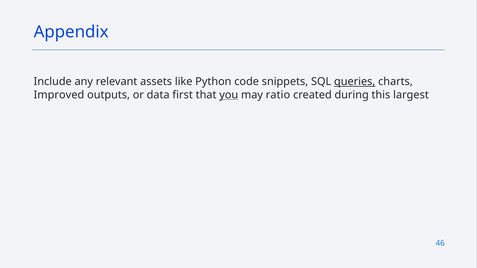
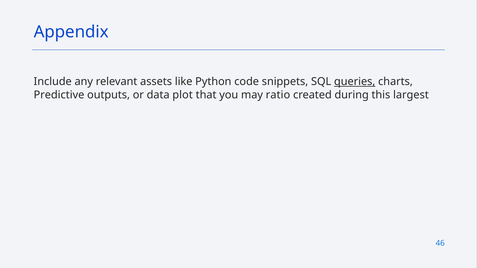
Improved: Improved -> Predictive
first: first -> plot
you underline: present -> none
